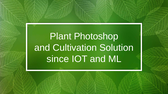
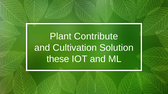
Photoshop: Photoshop -> Contribute
since: since -> these
